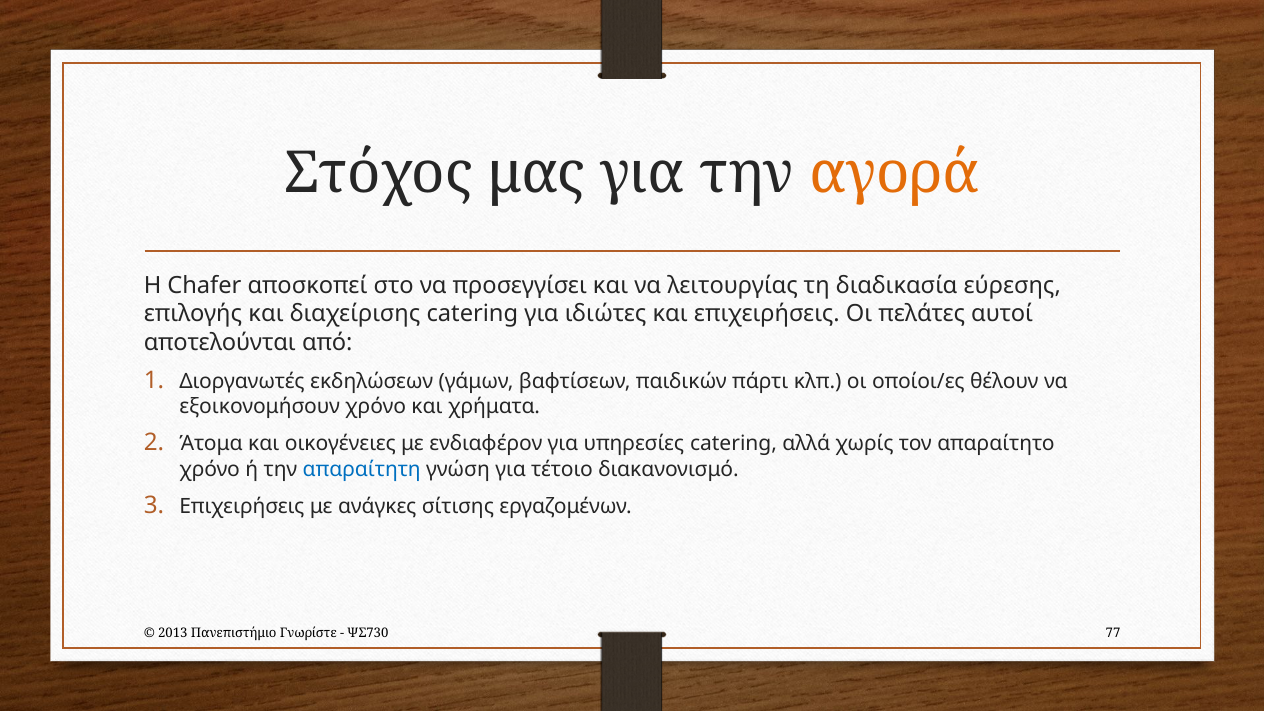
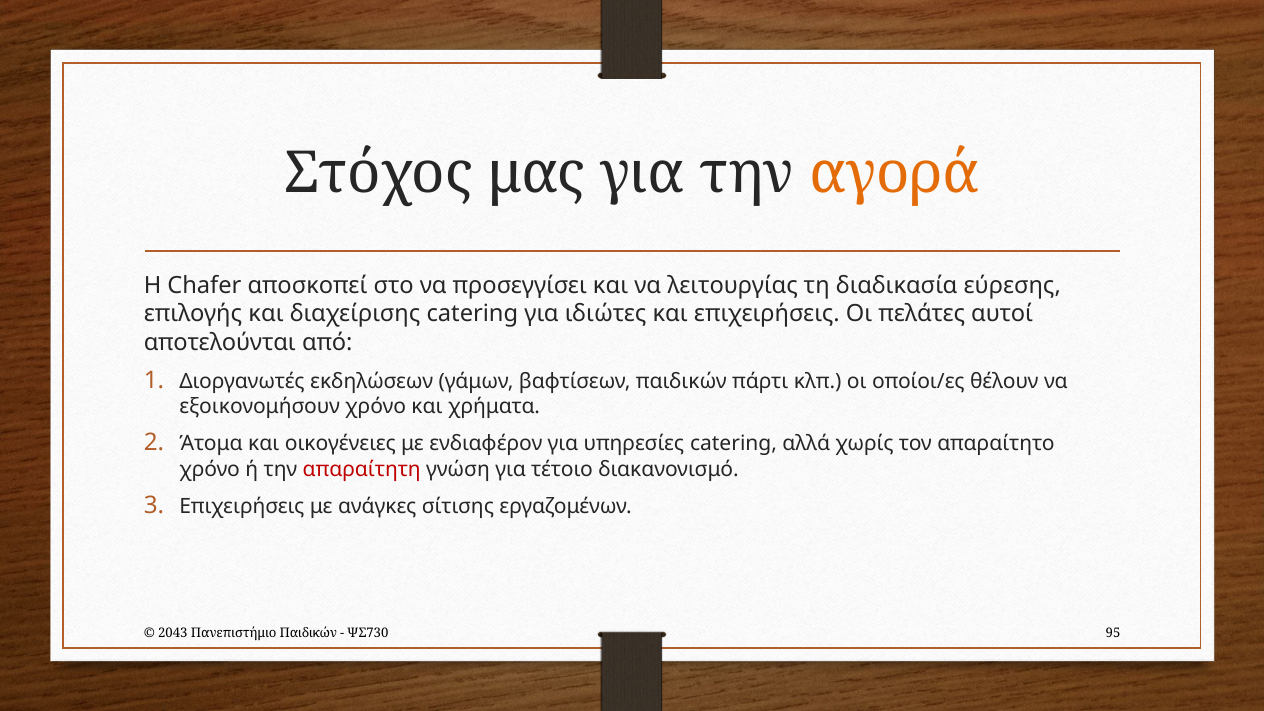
απαραίτητη colour: blue -> red
2013: 2013 -> 2043
Πανεπιστήμιο Γνωρίστε: Γνωρίστε -> Παιδικών
77: 77 -> 95
